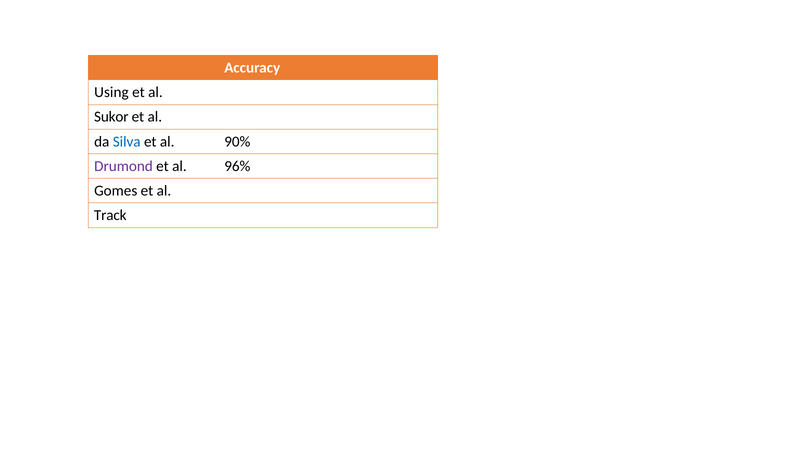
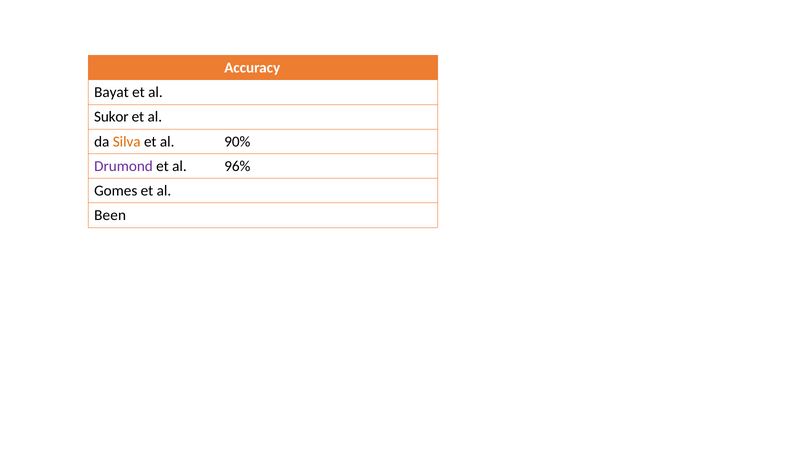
Using: Using -> Bayat
Silva colour: blue -> orange
Track: Track -> Been
